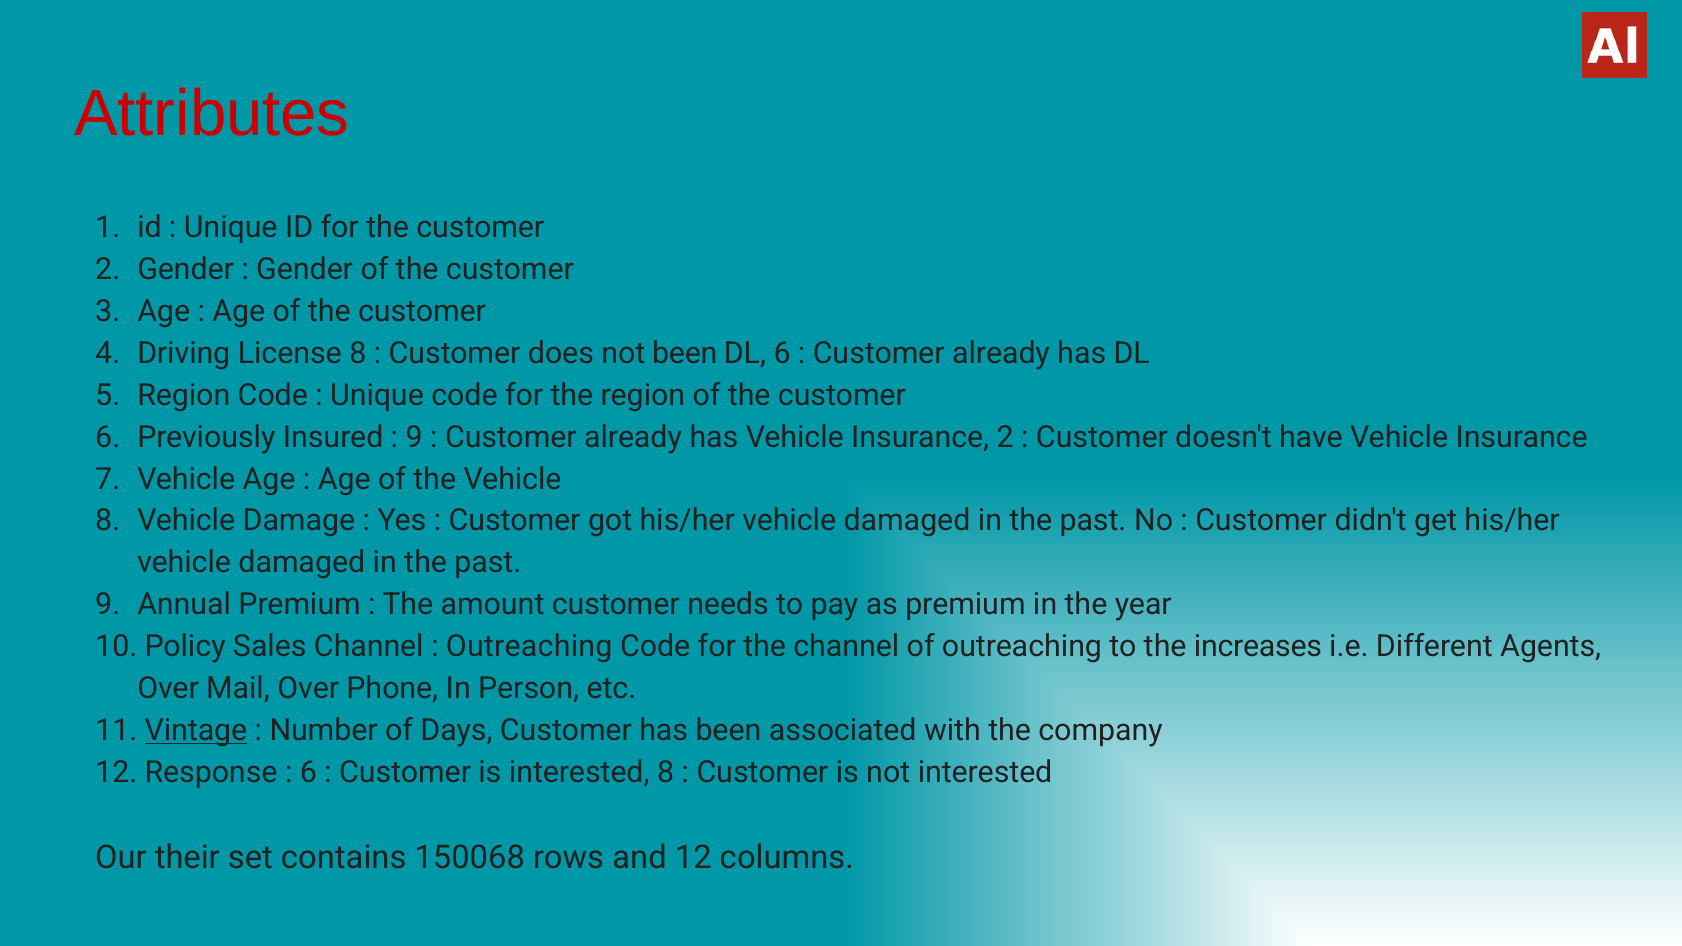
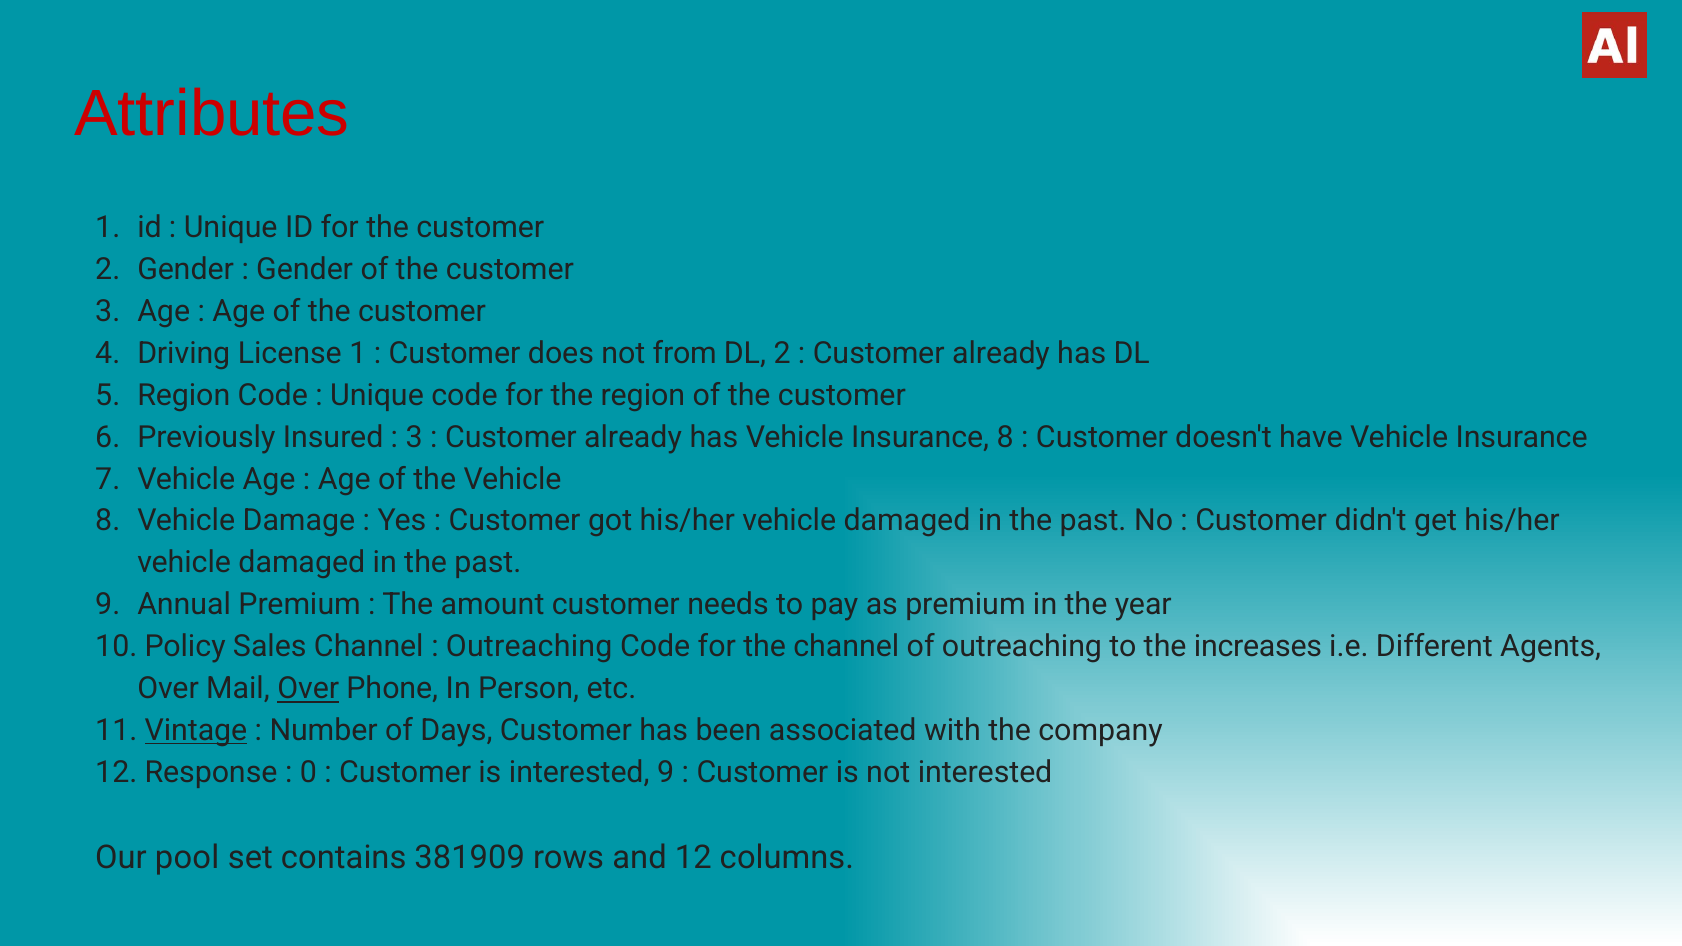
License 8: 8 -> 1
not been: been -> from
DL 6: 6 -> 2
9 at (414, 437): 9 -> 3
Insurance 2: 2 -> 8
Over at (308, 689) underline: none -> present
6 at (308, 772): 6 -> 0
interested 8: 8 -> 9
their: their -> pool
150068: 150068 -> 381909
